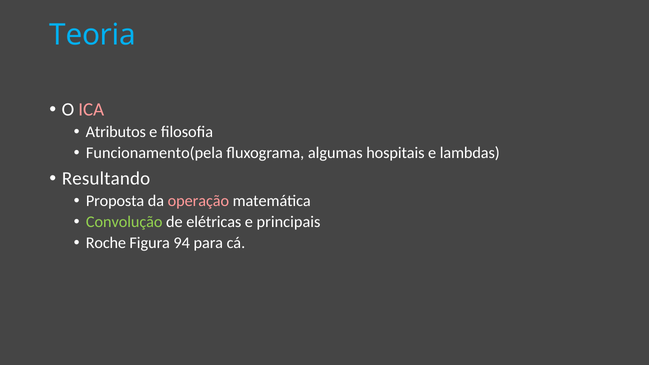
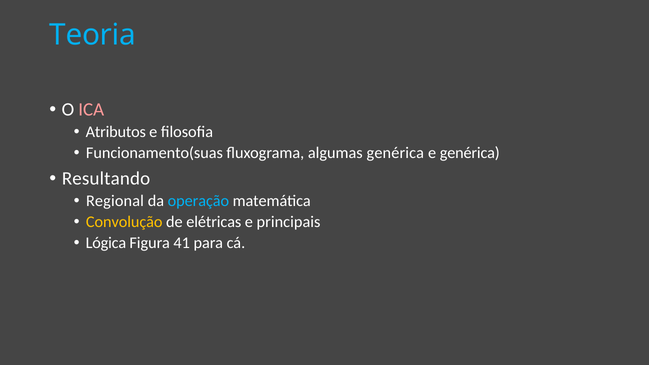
Funcionamento(pela: Funcionamento(pela -> Funcionamento(suas
algumas hospitais: hospitais -> genérica
e lambdas: lambdas -> genérica
Proposta: Proposta -> Regional
operação colour: pink -> light blue
Convolução colour: light green -> yellow
Roche: Roche -> Lógica
94: 94 -> 41
